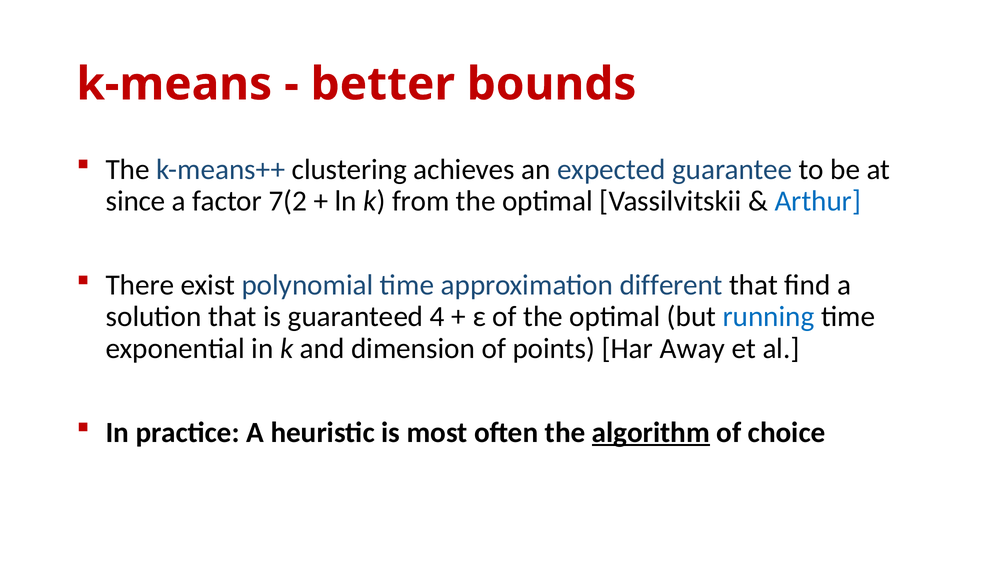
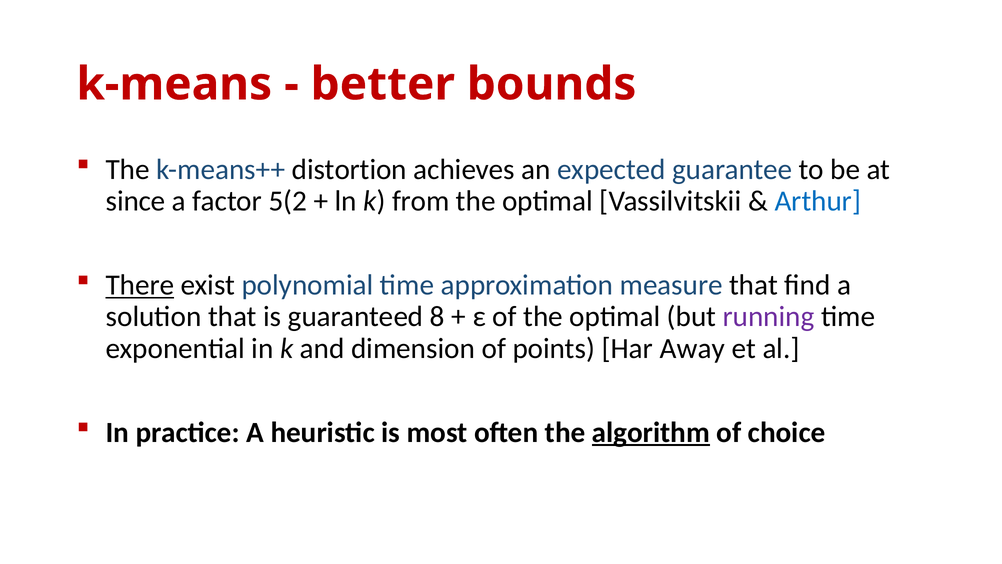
clustering: clustering -> distortion
7(2: 7(2 -> 5(2
There underline: none -> present
different: different -> measure
4: 4 -> 8
running colour: blue -> purple
